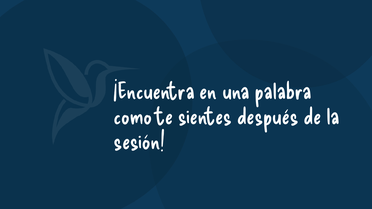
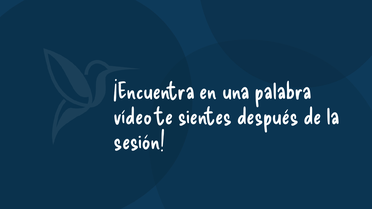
como: como -> vídeo
